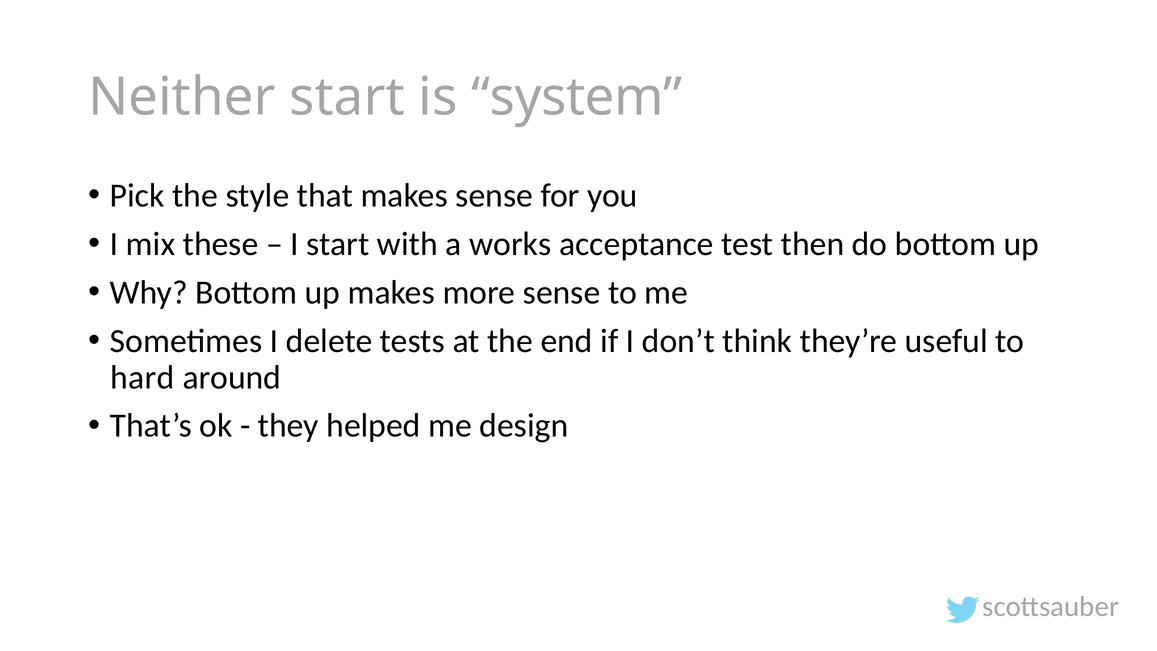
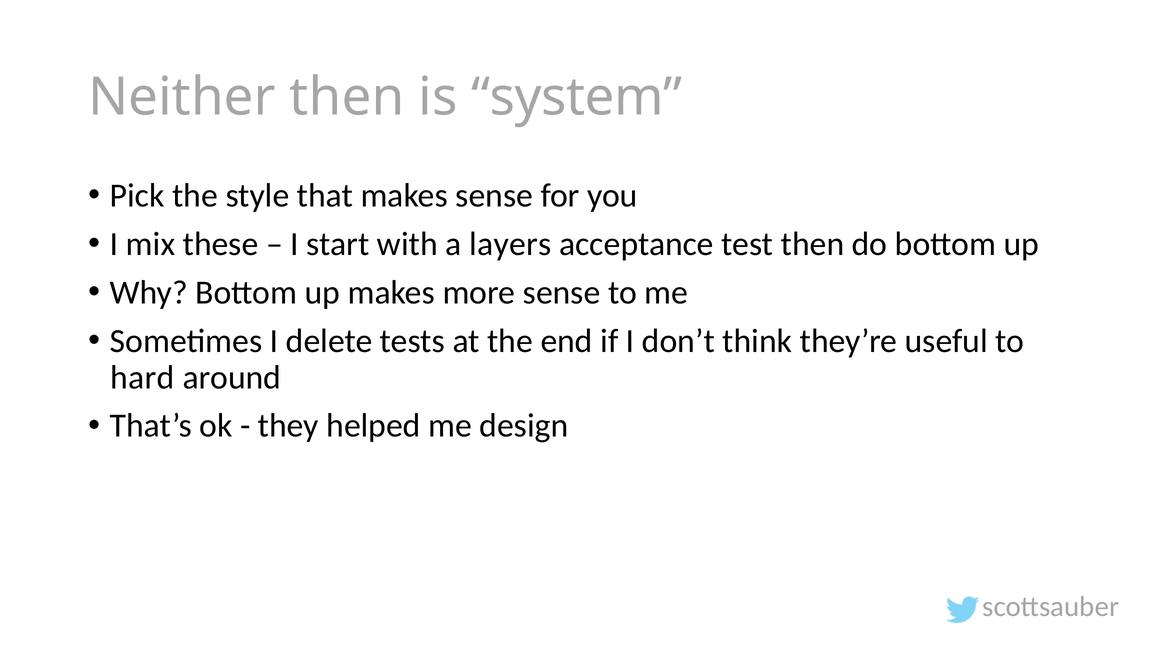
Neither start: start -> then
works: works -> layers
